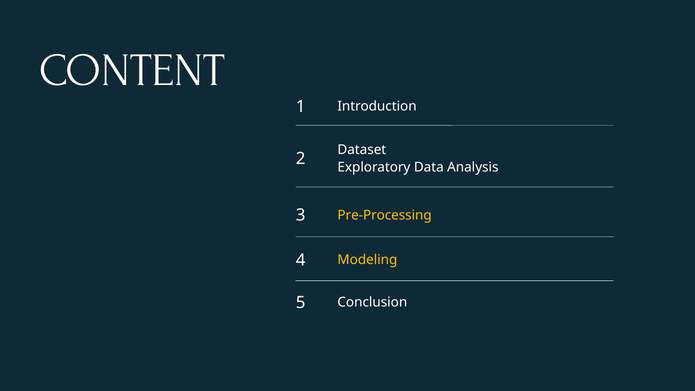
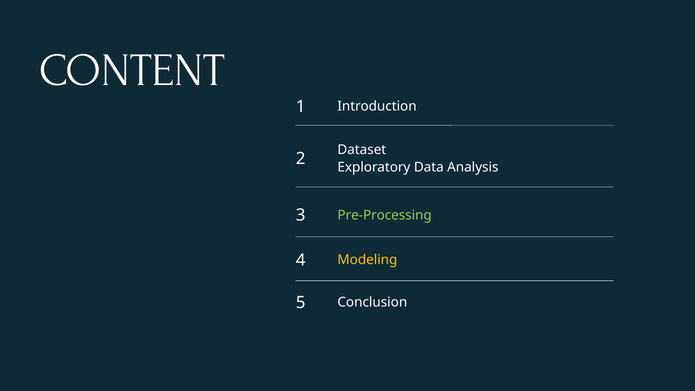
Pre-Processing colour: yellow -> light green
